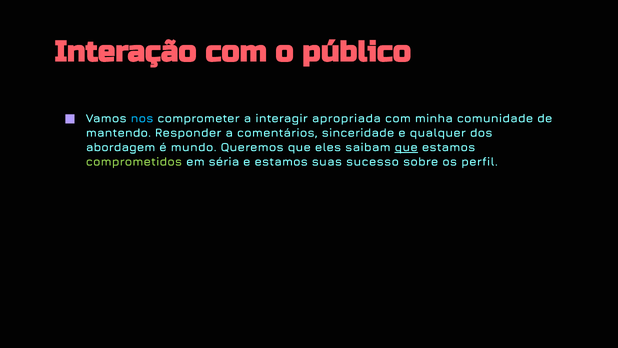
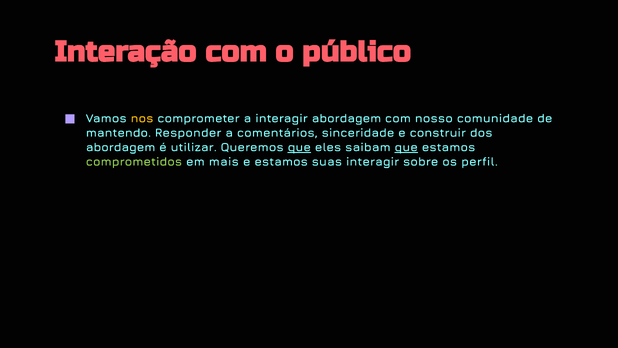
nos colour: light blue -> yellow
interagir apropriada: apropriada -> abordagem
minha: minha -> nosso
qualquer: qualquer -> construir
mundo: mundo -> utilizar
que at (299, 147) underline: none -> present
séria: séria -> mais
suas sucesso: sucesso -> interagir
